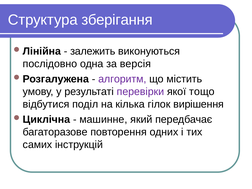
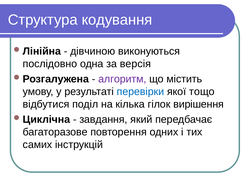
зберігання: зберігання -> кодування
залежить: залежить -> дівчиною
перевірки colour: purple -> blue
машинне: машинне -> завдання
